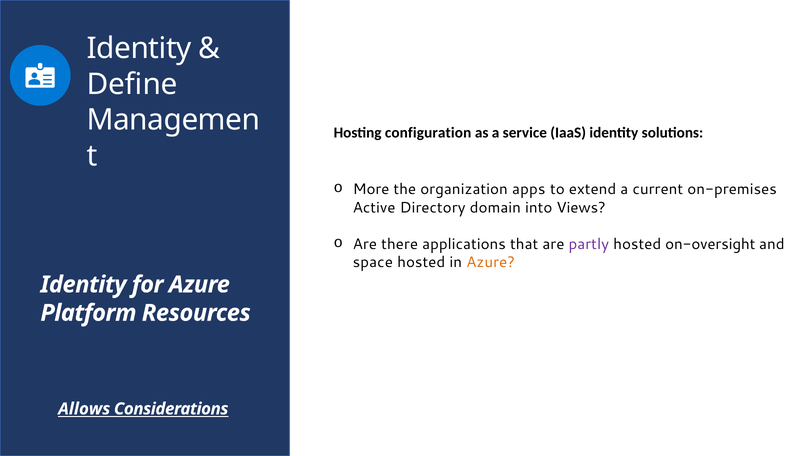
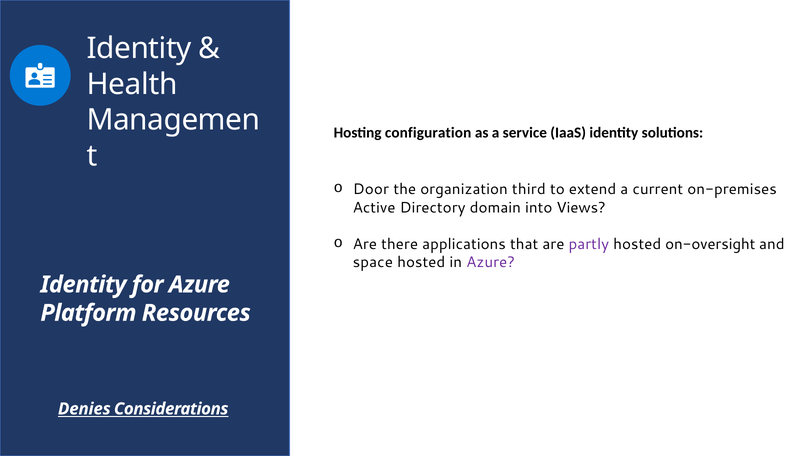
Define: Define -> Health
More: More -> Door
apps: apps -> third
Azure at (491, 263) colour: orange -> purple
Allows: Allows -> Denies
